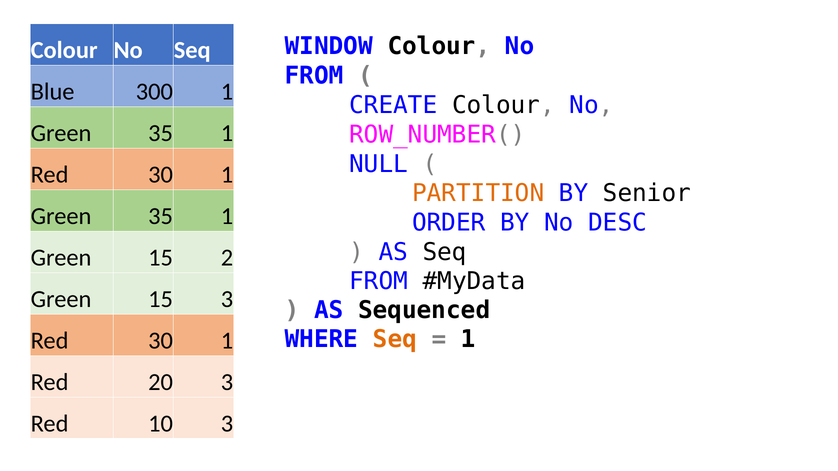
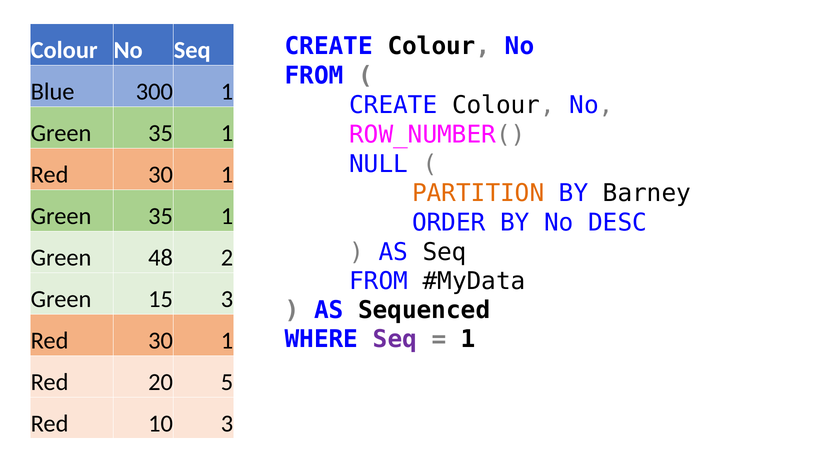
WINDOW at (329, 46): WINDOW -> CREATE
Senior: Senior -> Barney
15 at (161, 258): 15 -> 48
Seq at (395, 340) colour: orange -> purple
20 3: 3 -> 5
